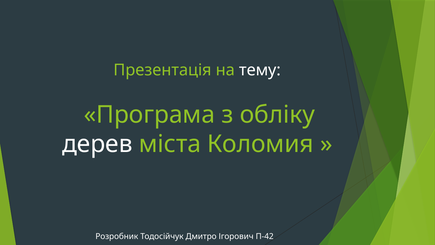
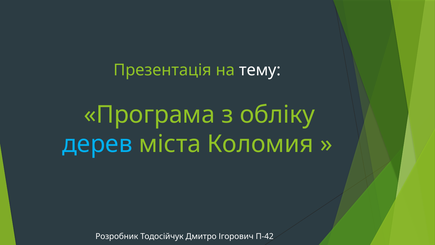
дерев colour: white -> light blue
